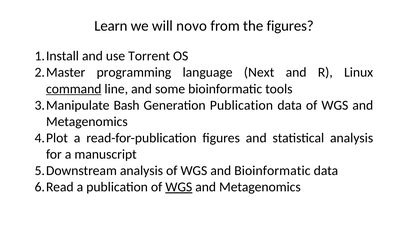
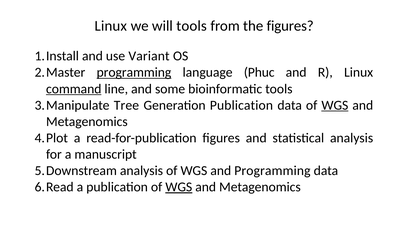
Learn at (111, 26): Learn -> Linux
will novo: novo -> tools
Torrent: Torrent -> Variant
programming at (134, 72) underline: none -> present
Next: Next -> Phuc
Bash: Bash -> Tree
WGS at (335, 105) underline: none -> present
and Bioinformatic: Bioinformatic -> Programming
